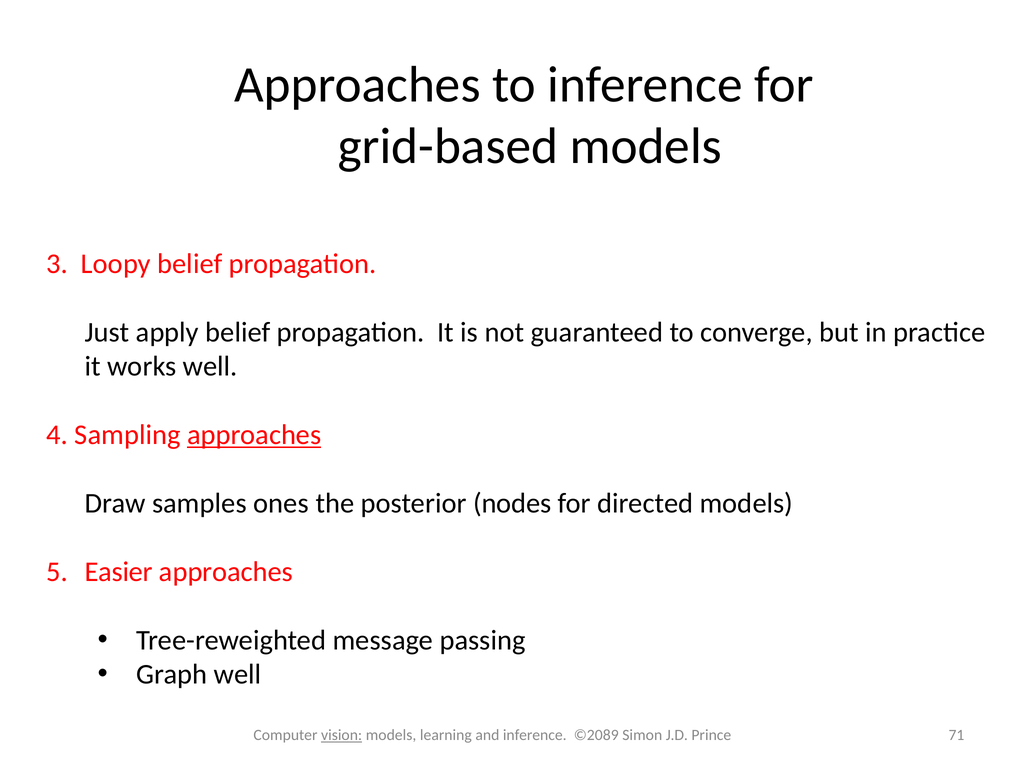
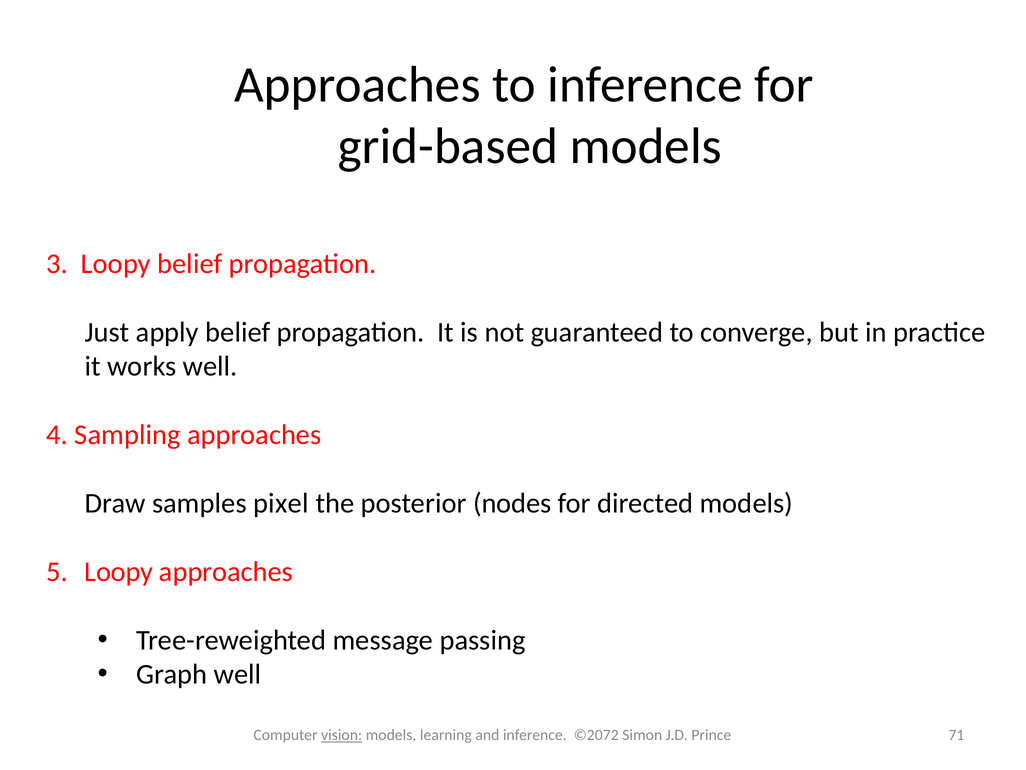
approaches at (254, 435) underline: present -> none
ones: ones -> pixel
Easier at (119, 571): Easier -> Loopy
©2089: ©2089 -> ©2072
